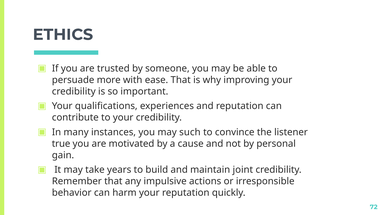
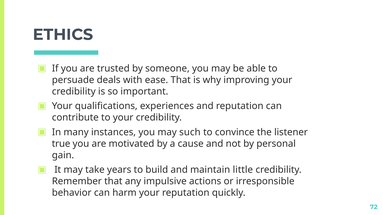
more: more -> deals
joint: joint -> little
